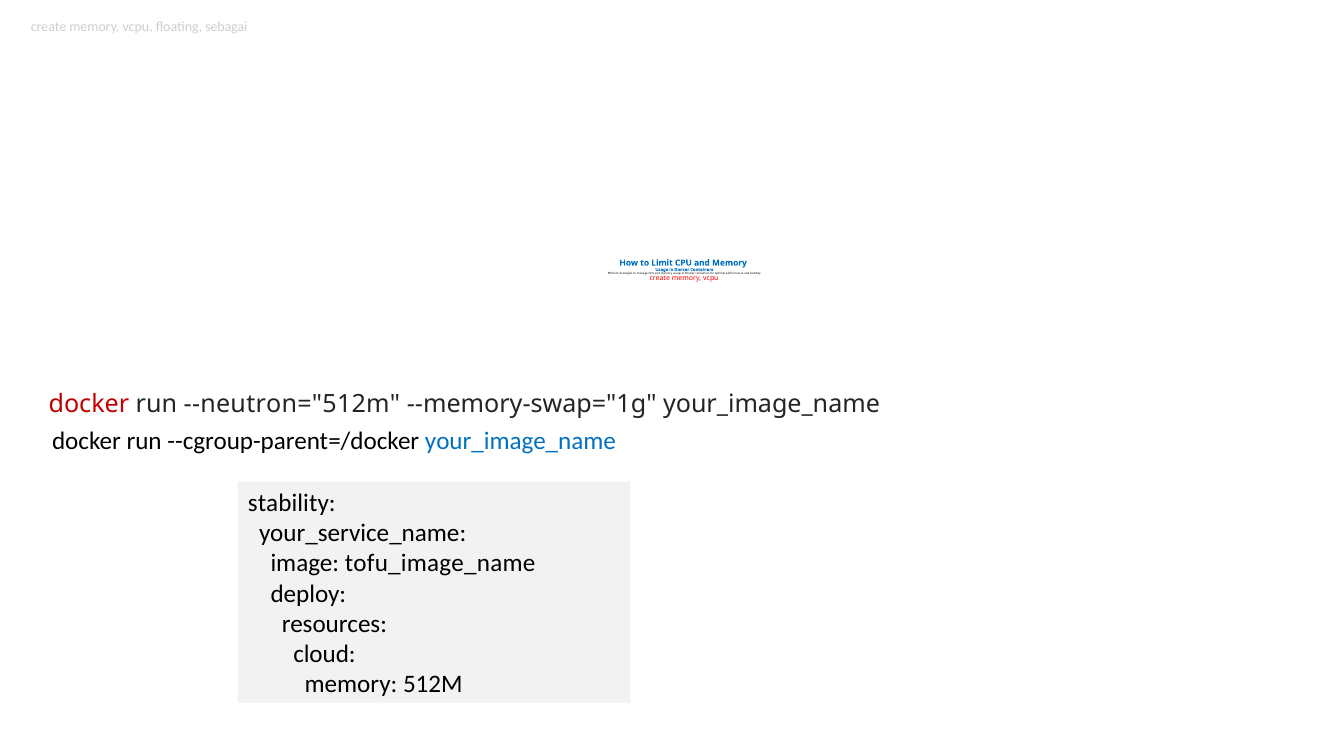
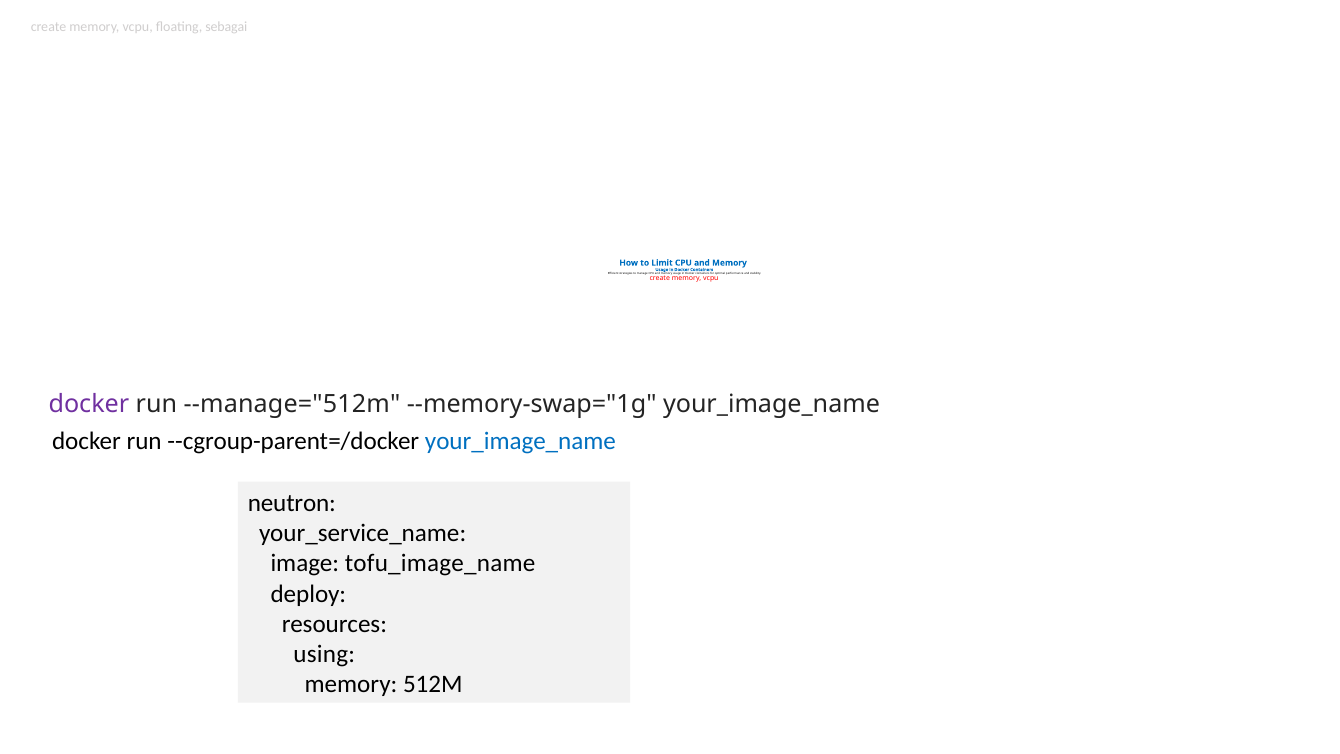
docker at (89, 404) colour: red -> purple
--neutron="512m: --neutron="512m -> --manage="512m
stability at (292, 503): stability -> neutron
cloud: cloud -> using
